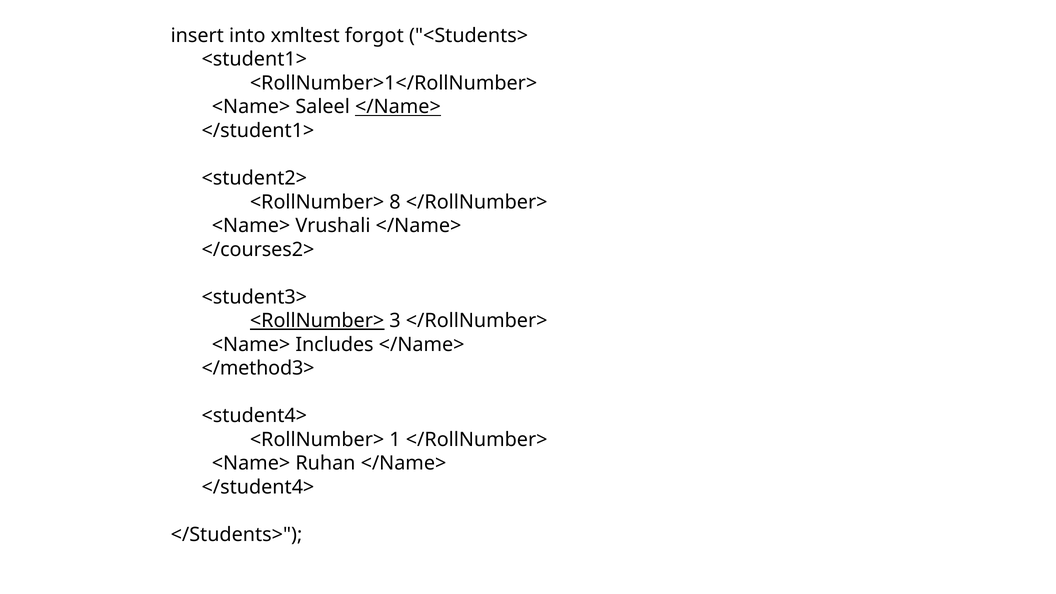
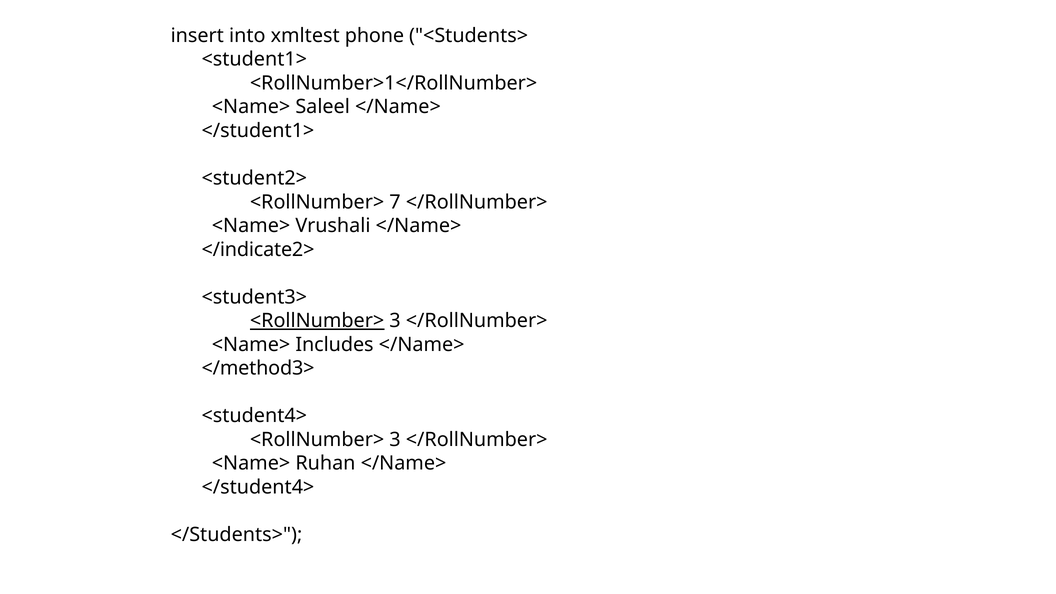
forgot: forgot -> phone
</Name> at (398, 107) underline: present -> none
8: 8 -> 7
</courses2>: </courses2> -> </indicate2>
1 at (395, 440): 1 -> 3
